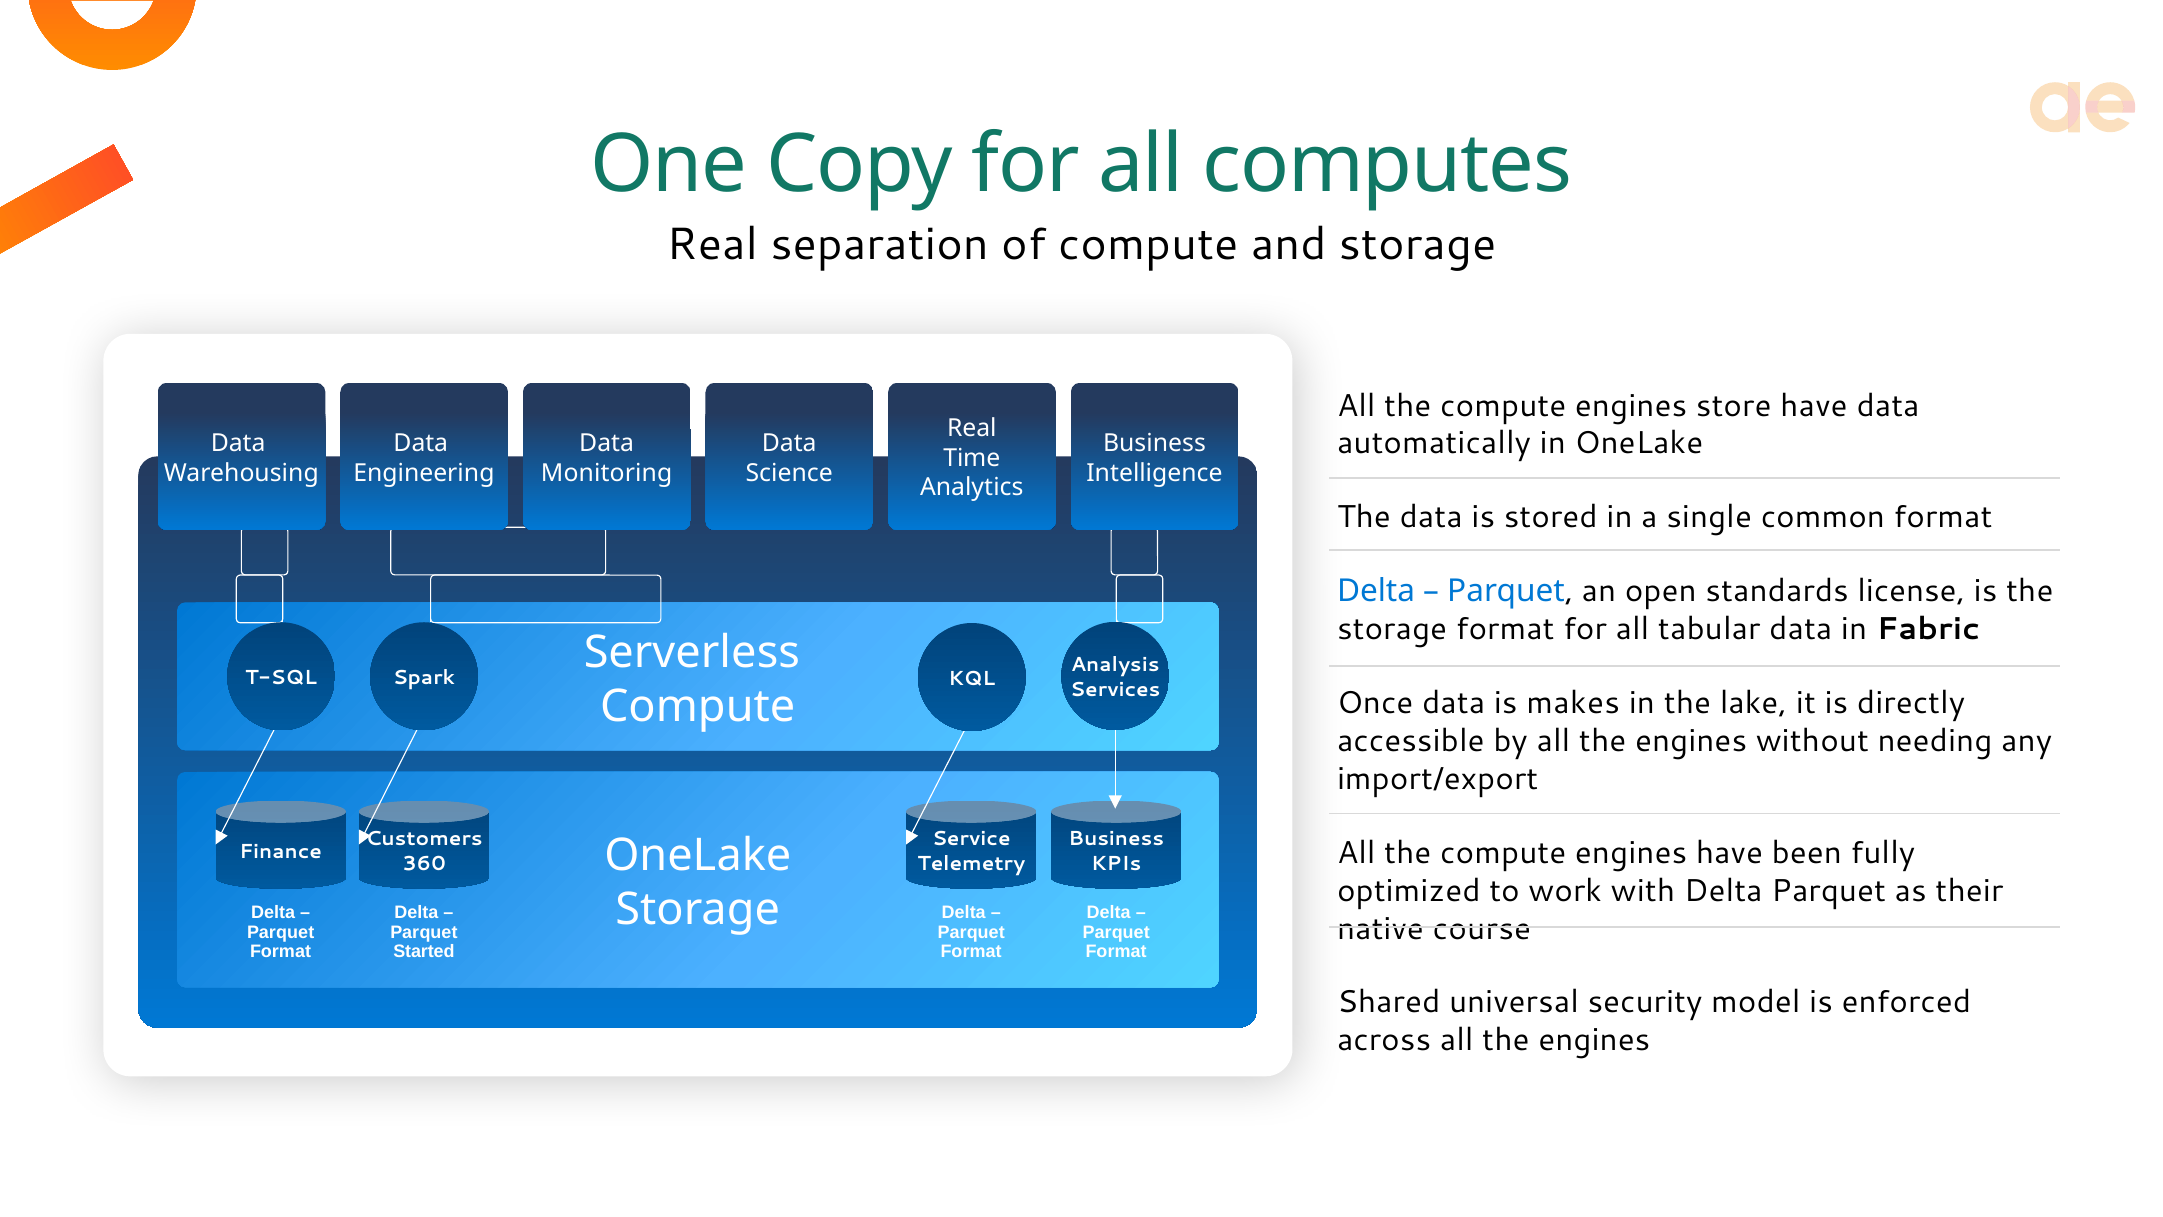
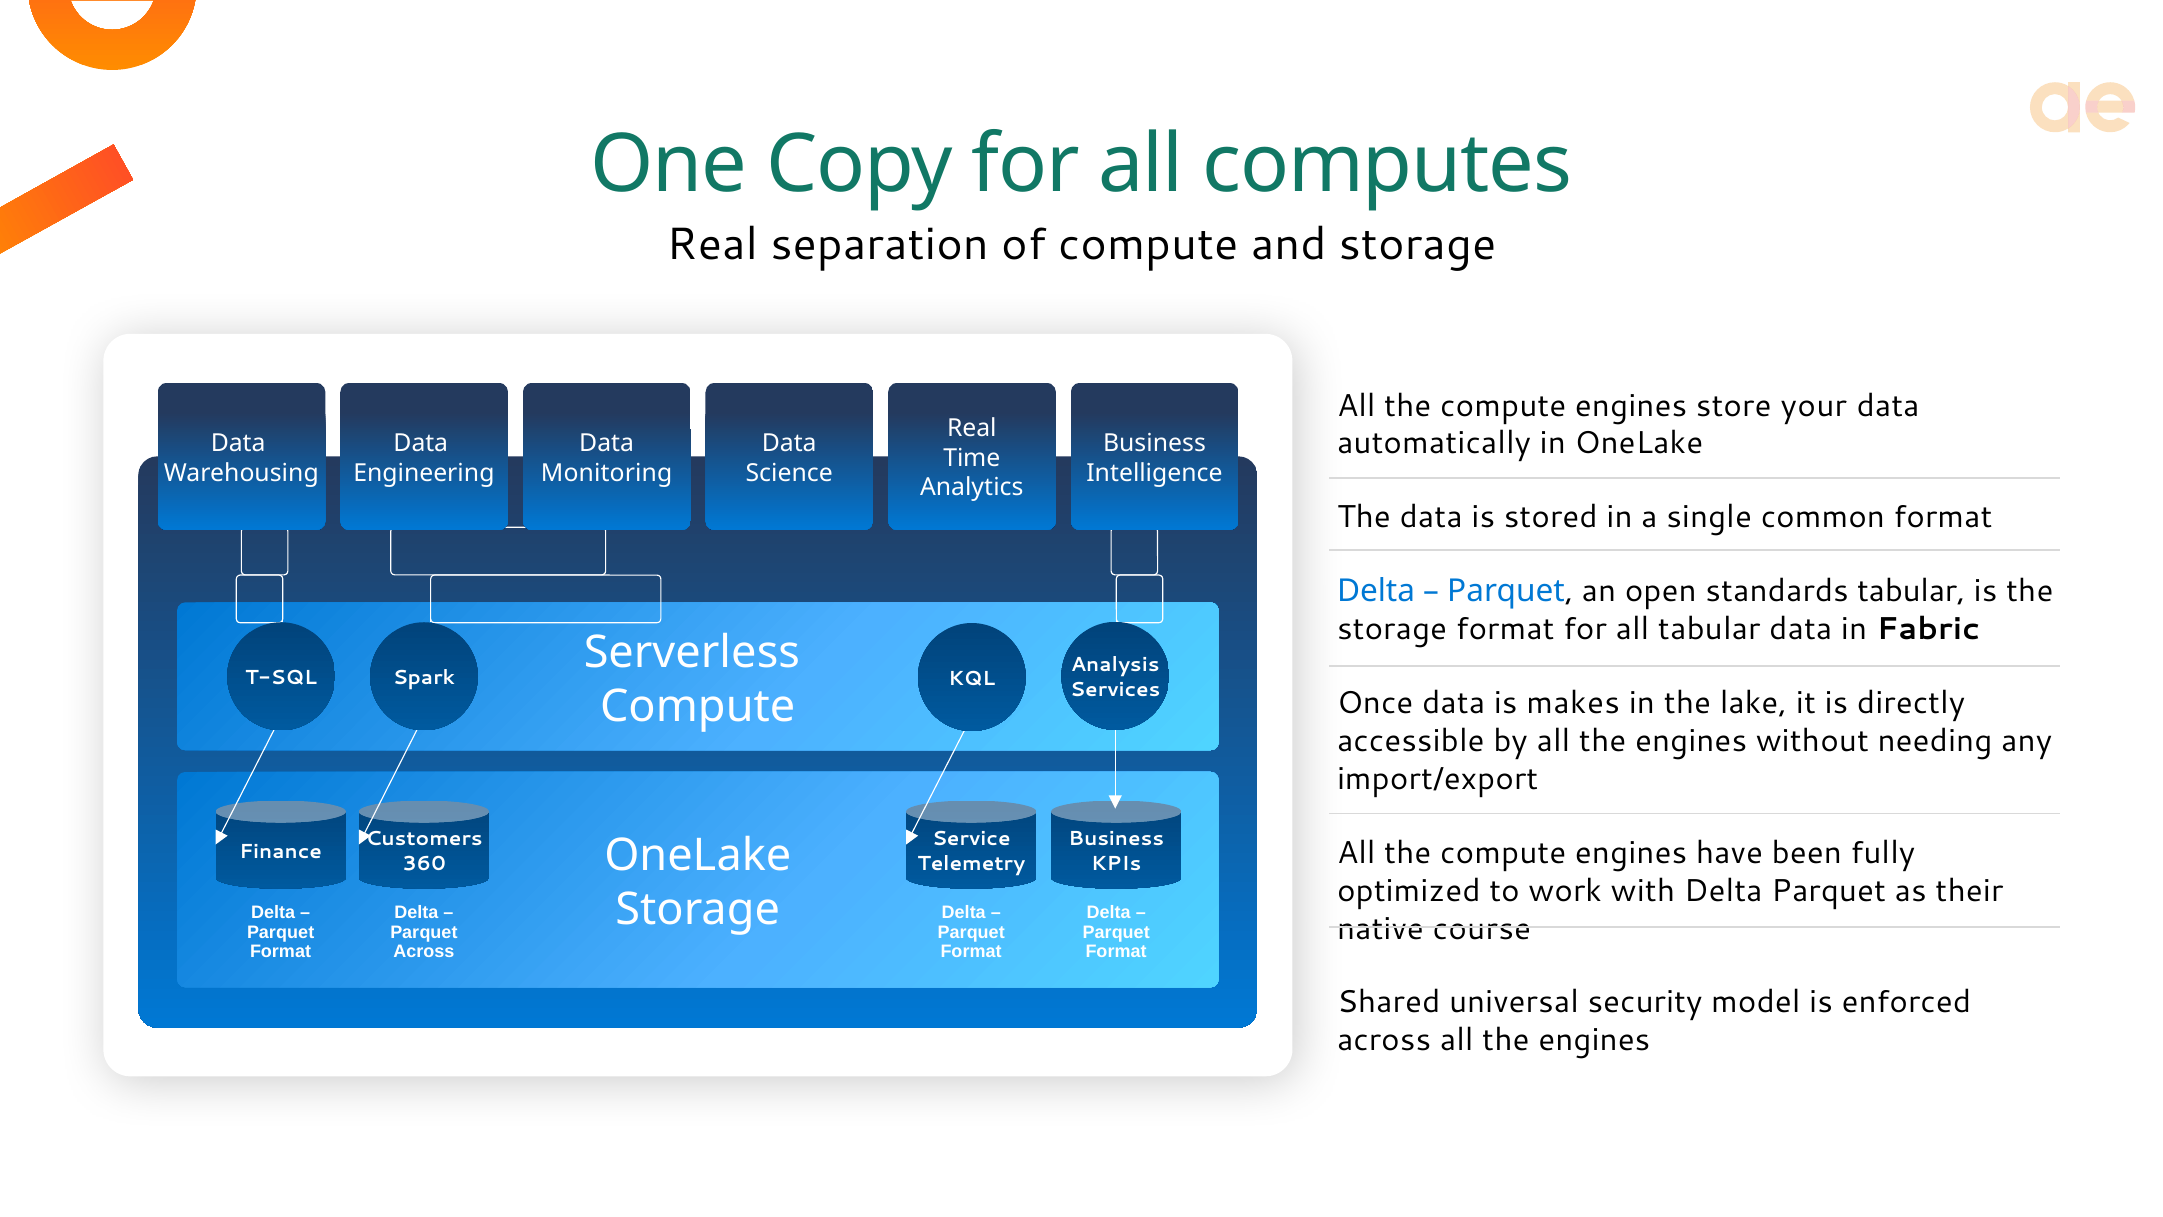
store have: have -> your
standards license: license -> tabular
Started at (424, 951): Started -> Across
